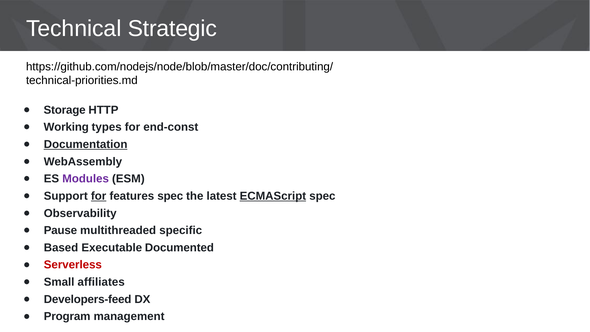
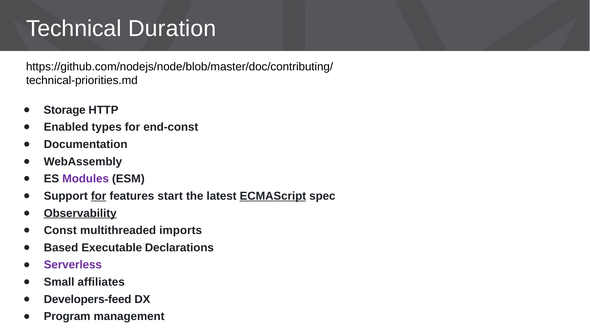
Strategic: Strategic -> Duration
Working: Working -> Enabled
Documentation underline: present -> none
features spec: spec -> start
Observability underline: none -> present
Pause: Pause -> Const
specific: specific -> imports
Documented: Documented -> Declarations
Serverless colour: red -> purple
